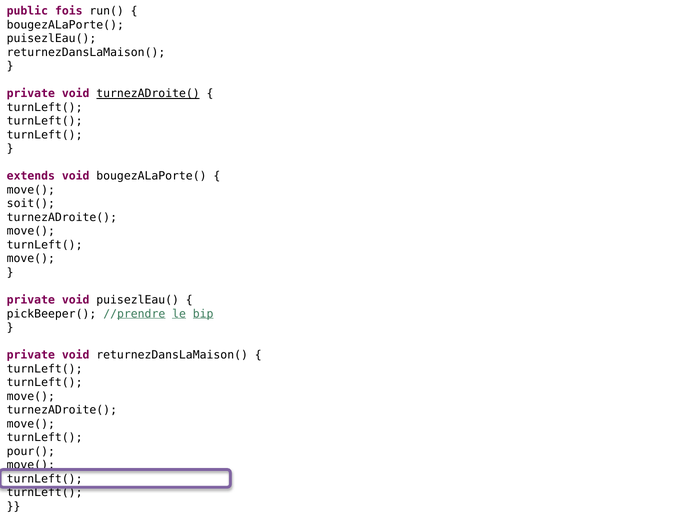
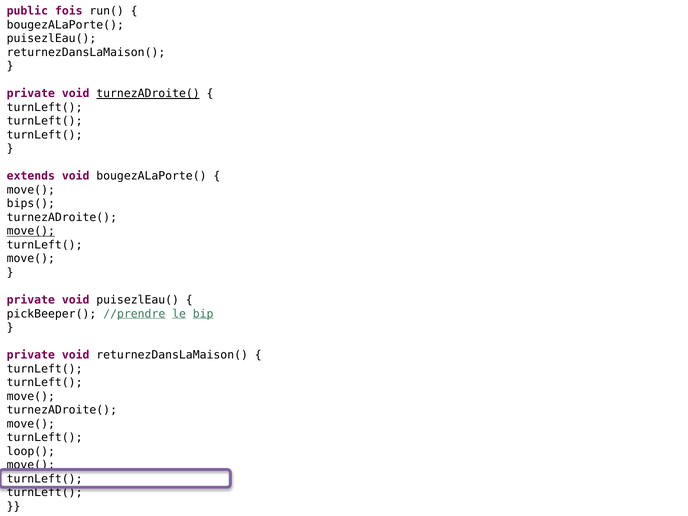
soit(: soit( -> bips(
move( at (31, 231) underline: none -> present
pour(: pour( -> loop(
